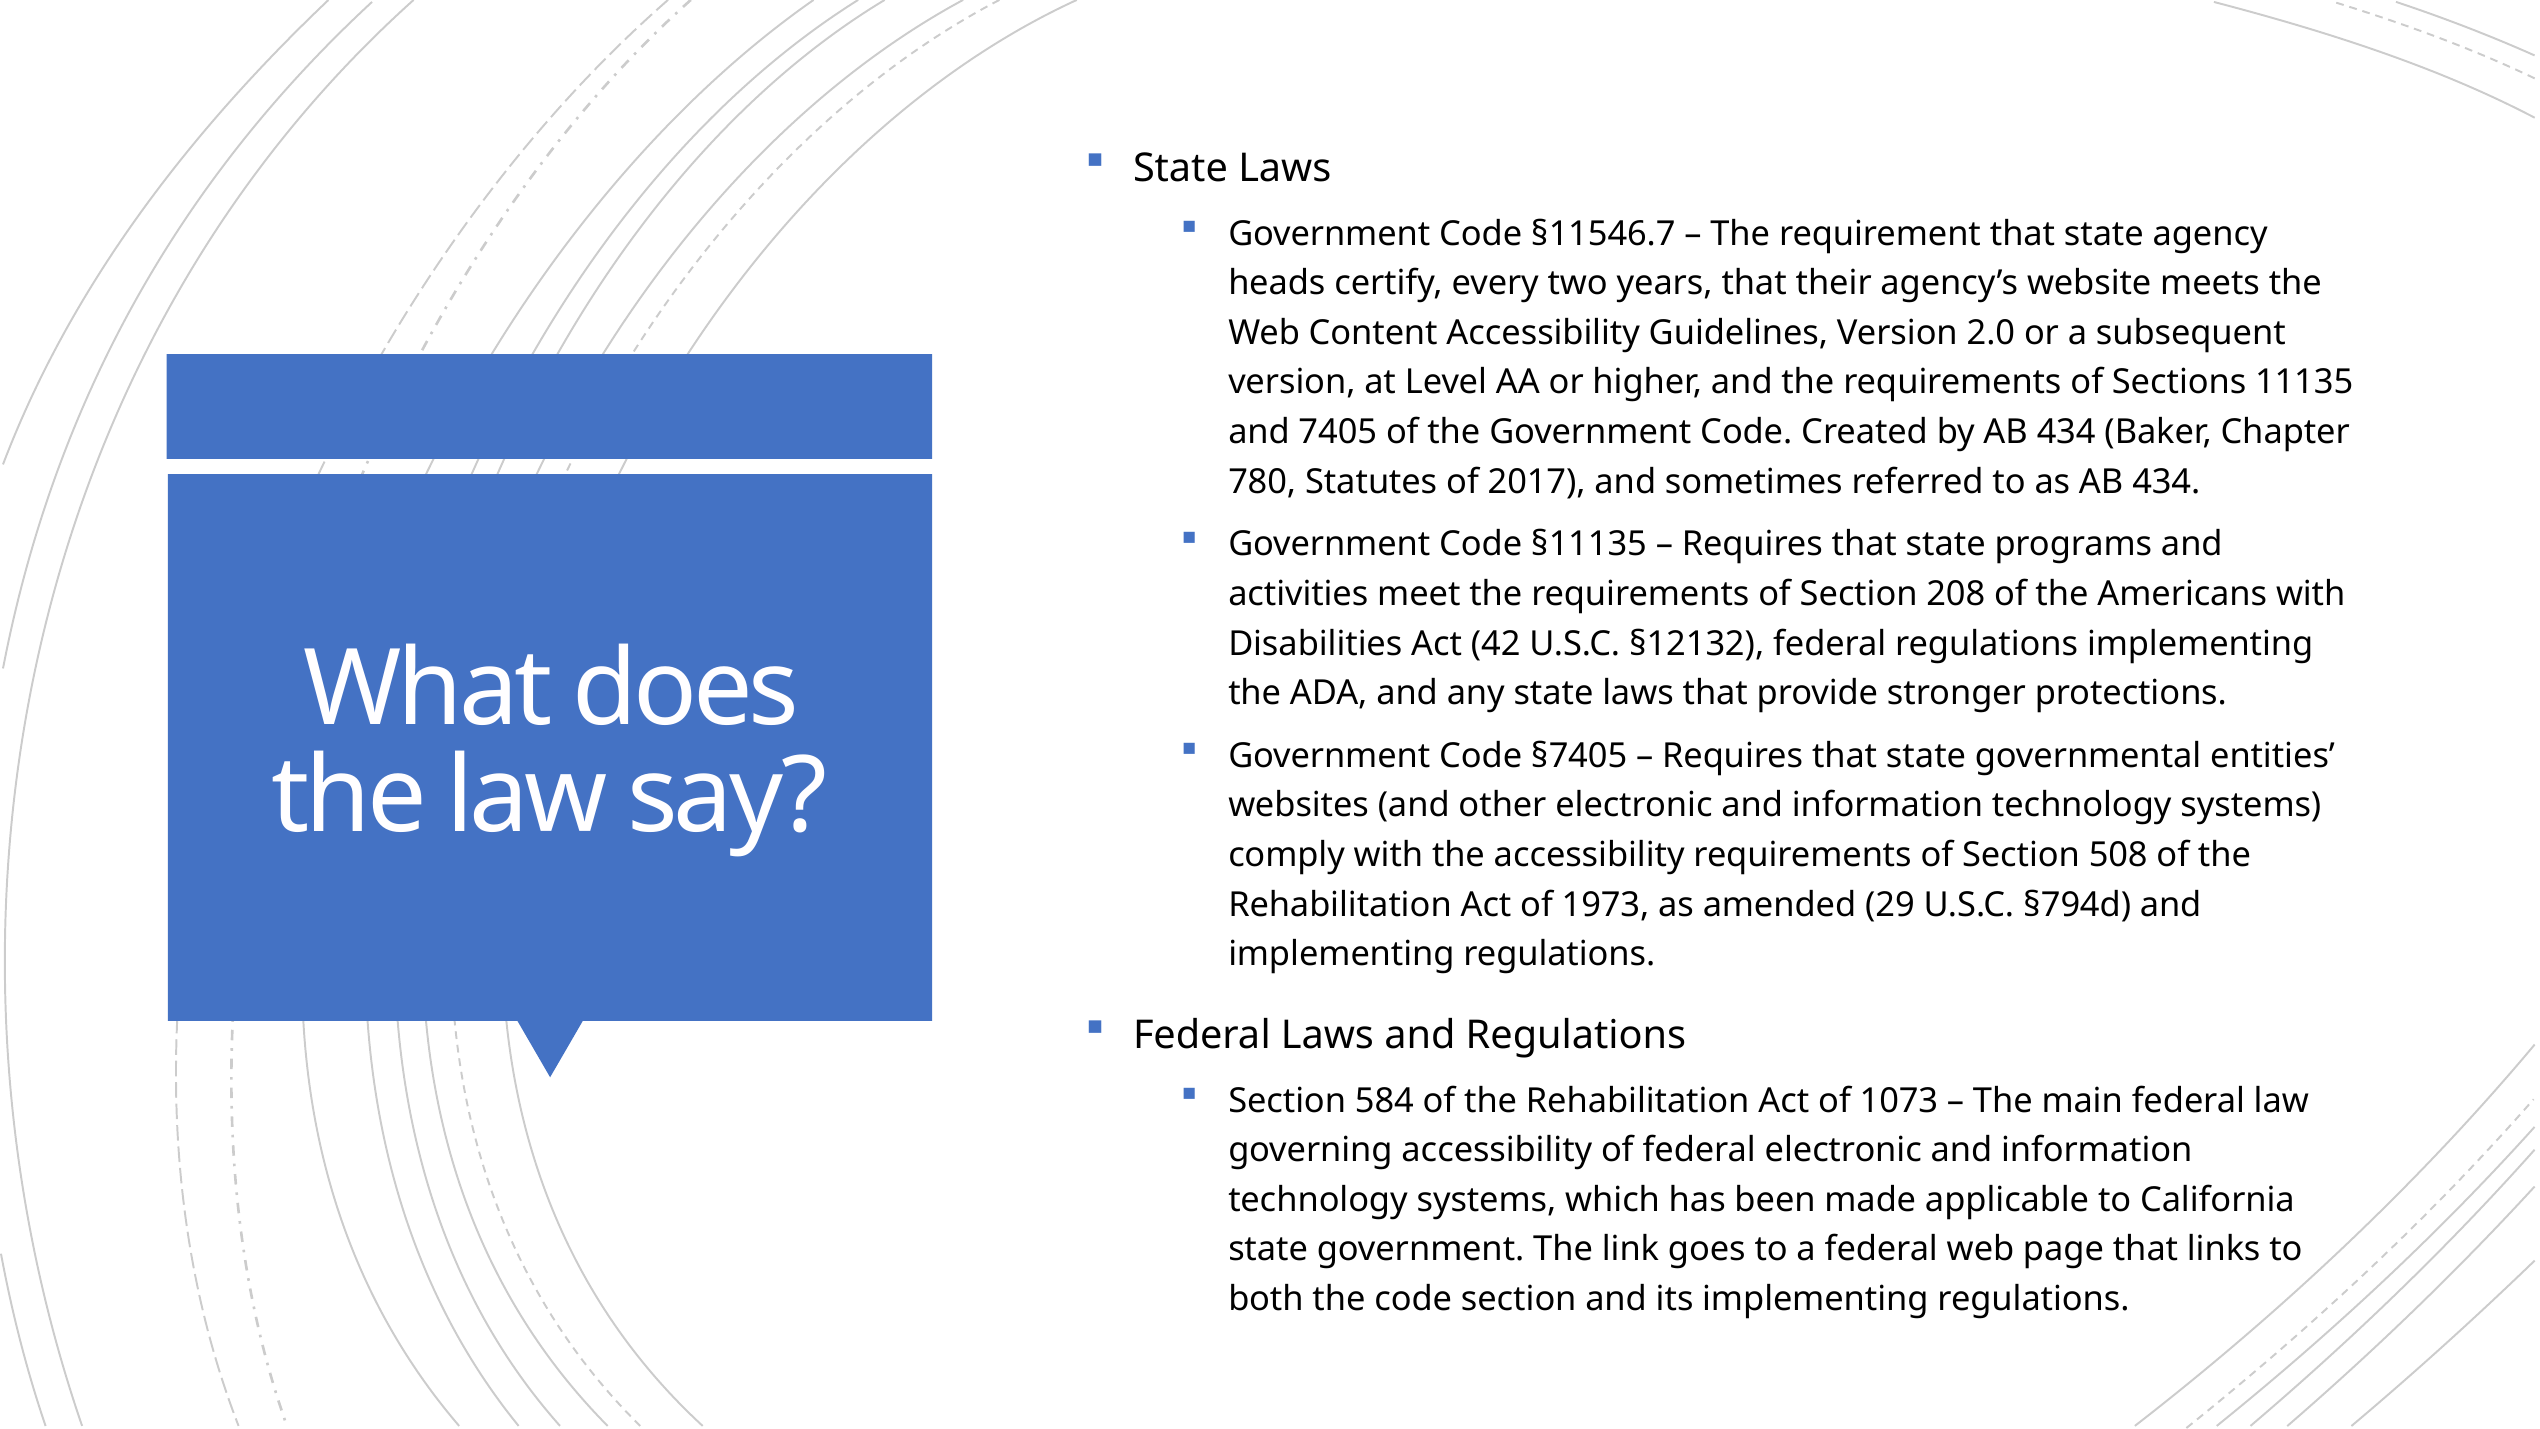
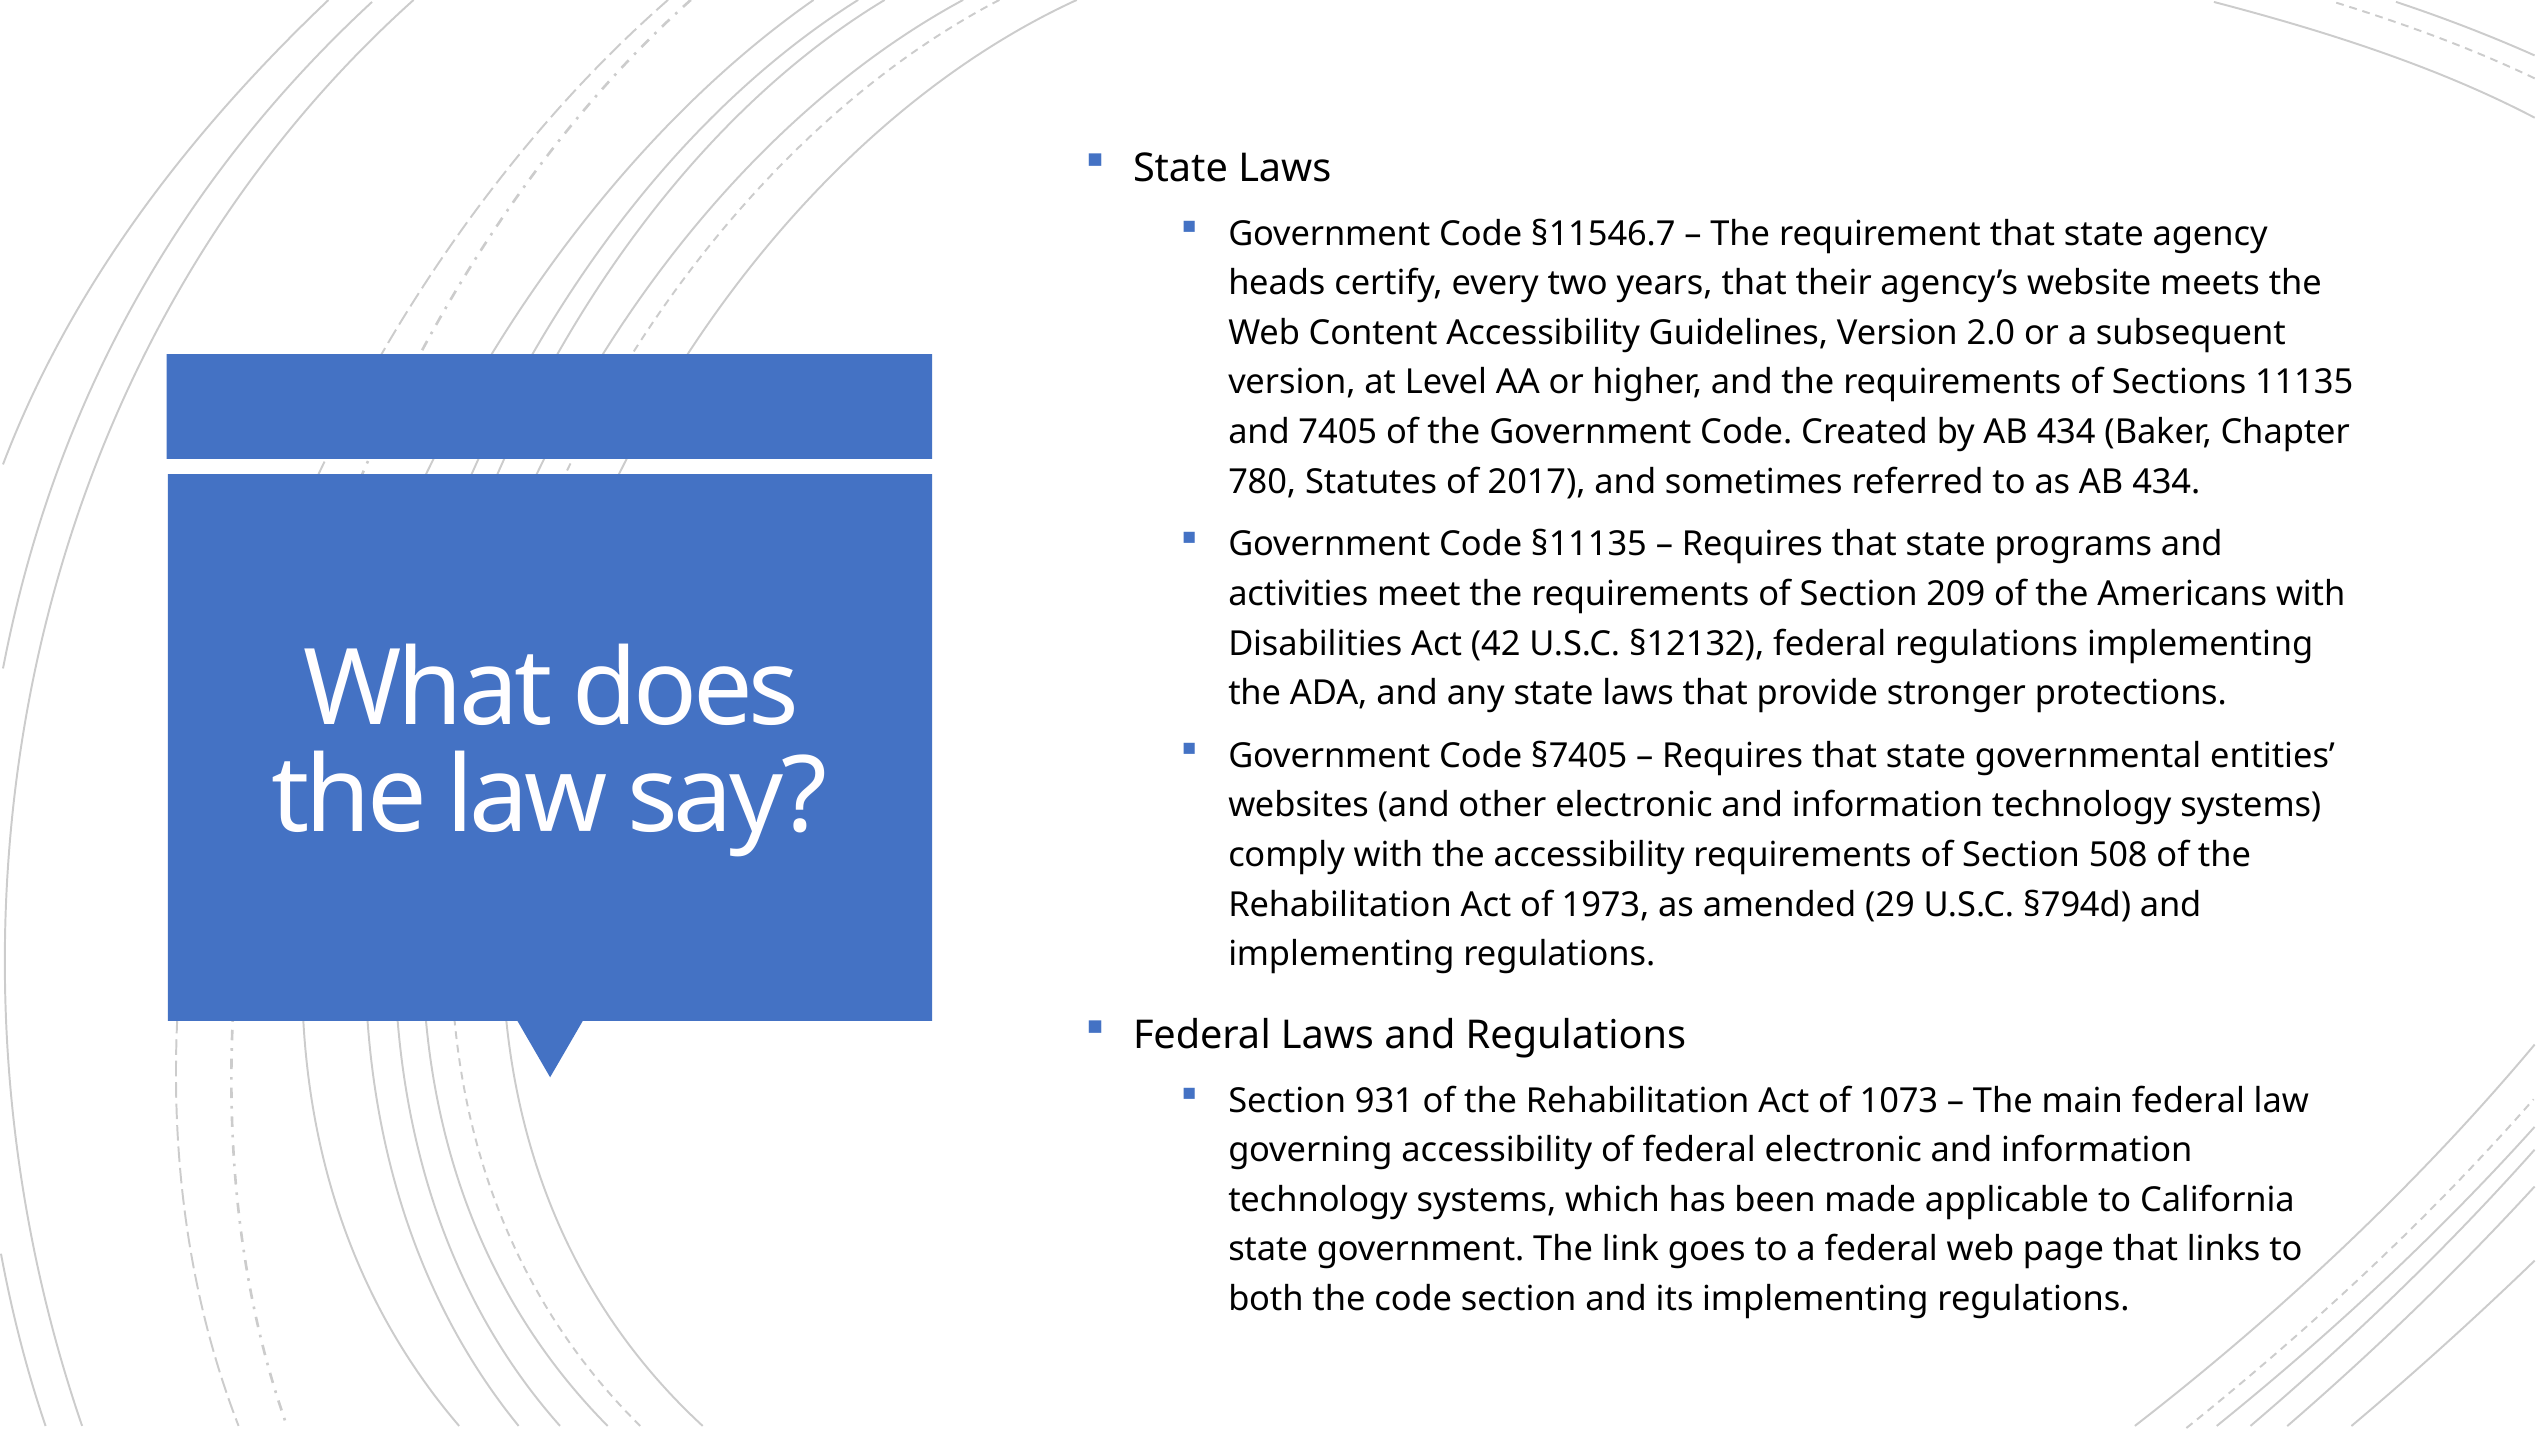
208: 208 -> 209
584: 584 -> 931
